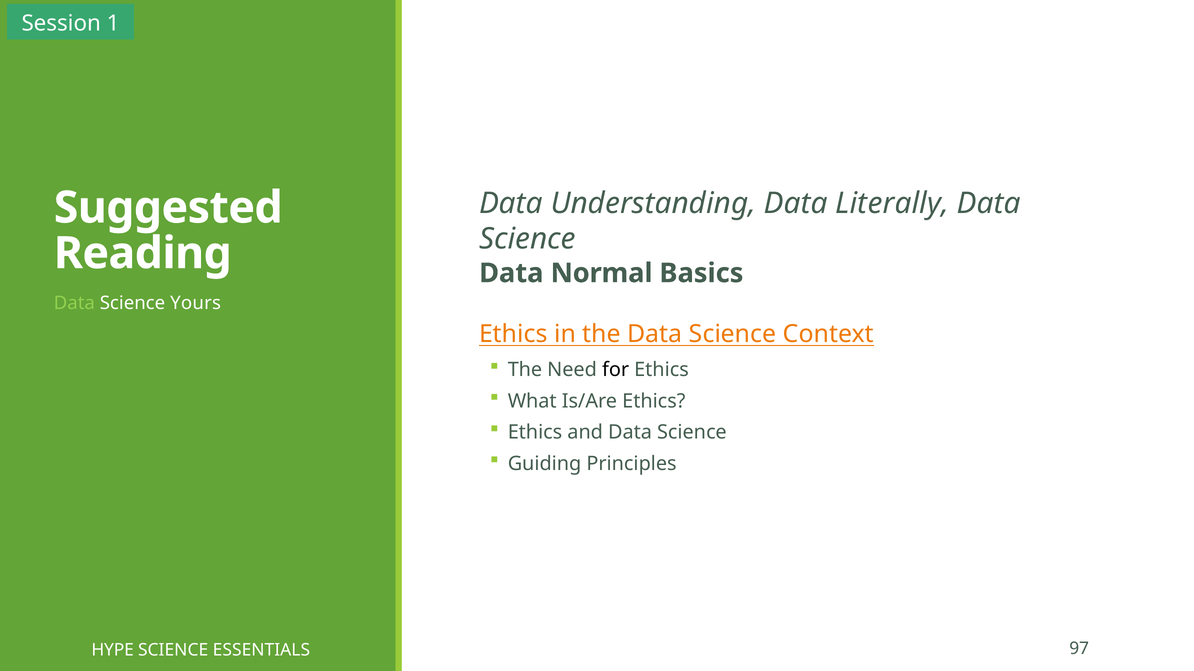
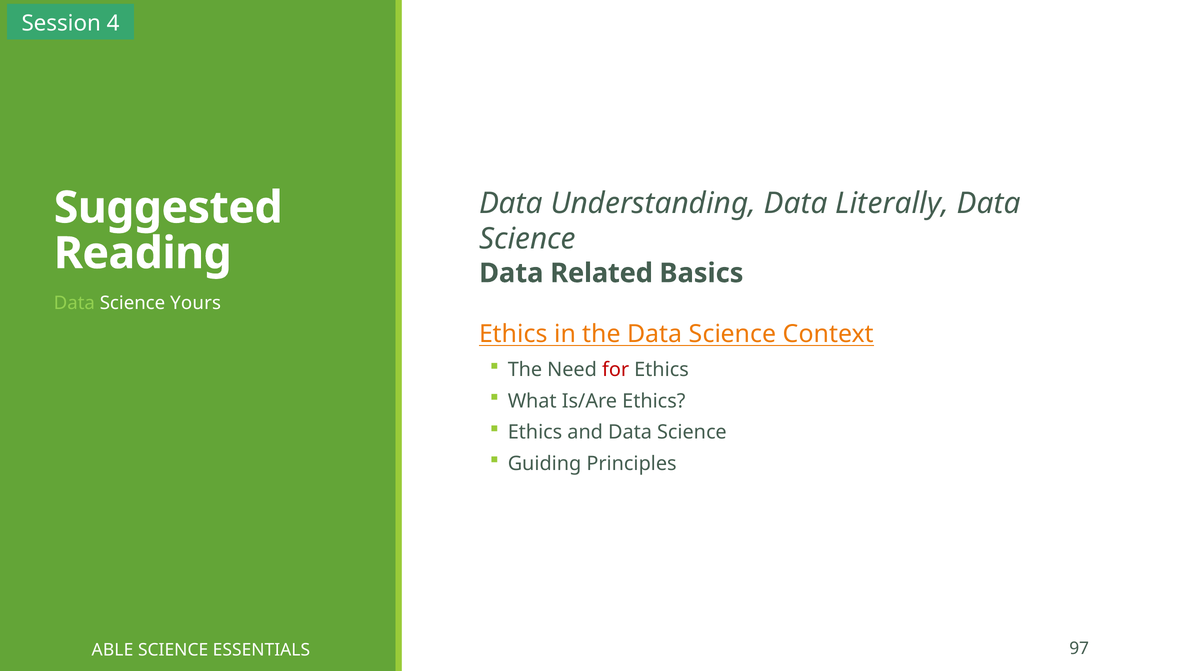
1: 1 -> 4
Normal: Normal -> Related
for colour: black -> red
HYPE: HYPE -> ABLE
